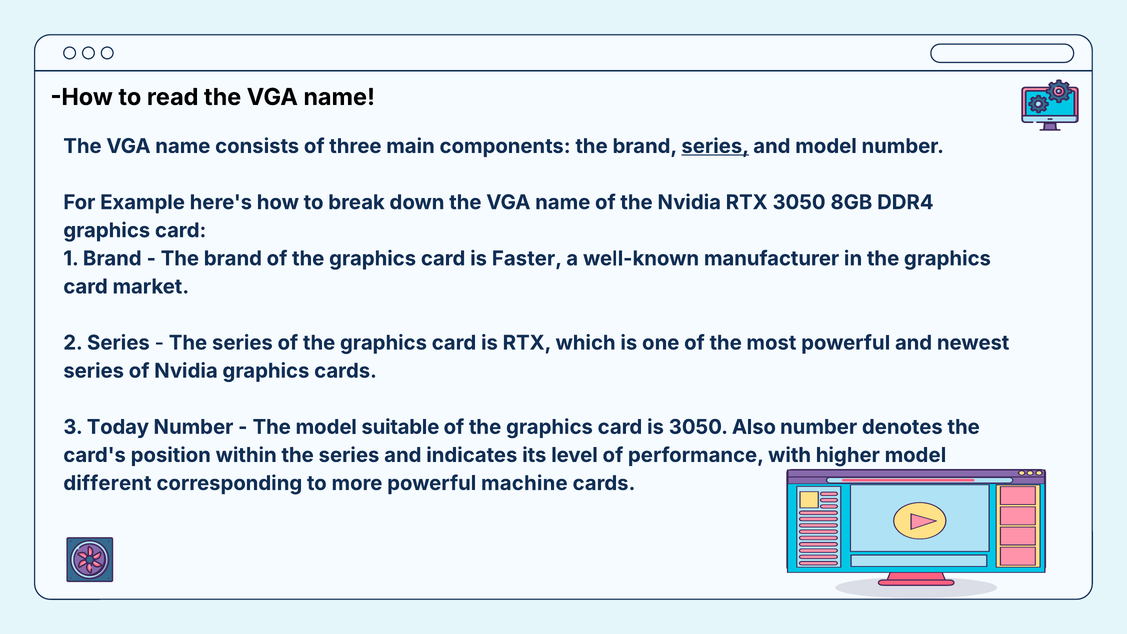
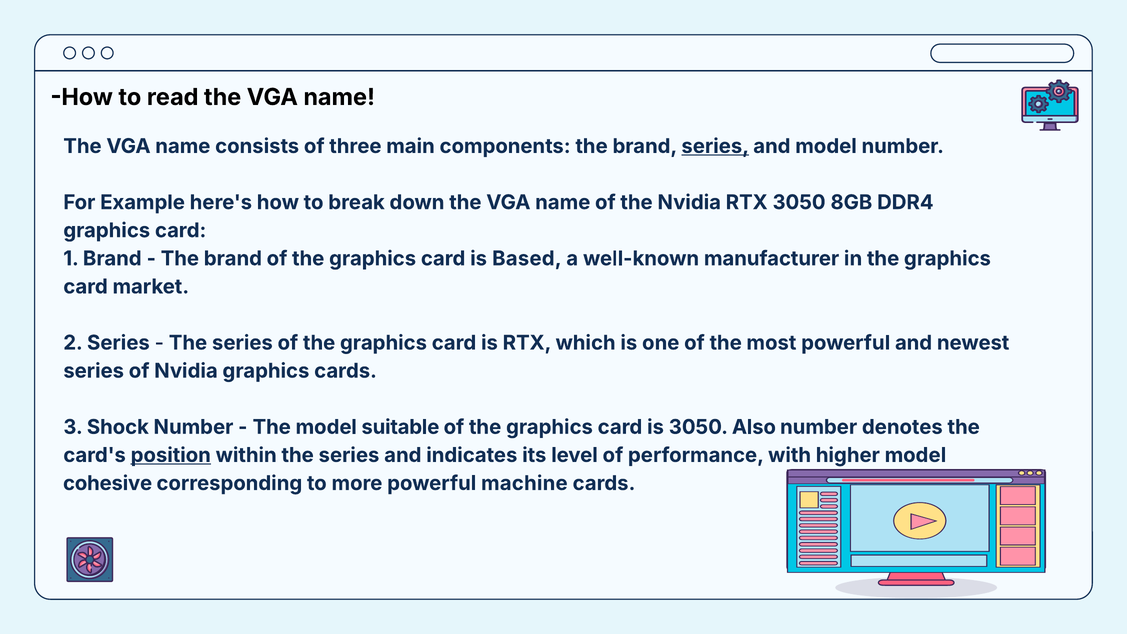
Faster: Faster -> Based
Today: Today -> Shock
position underline: none -> present
different: different -> cohesive
